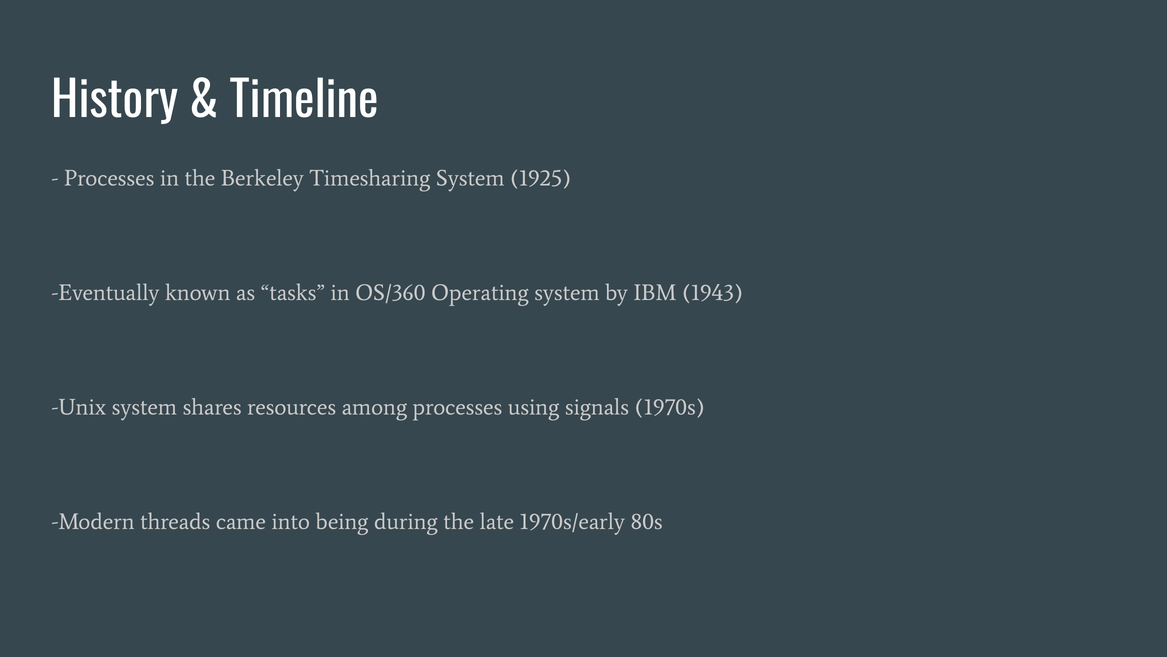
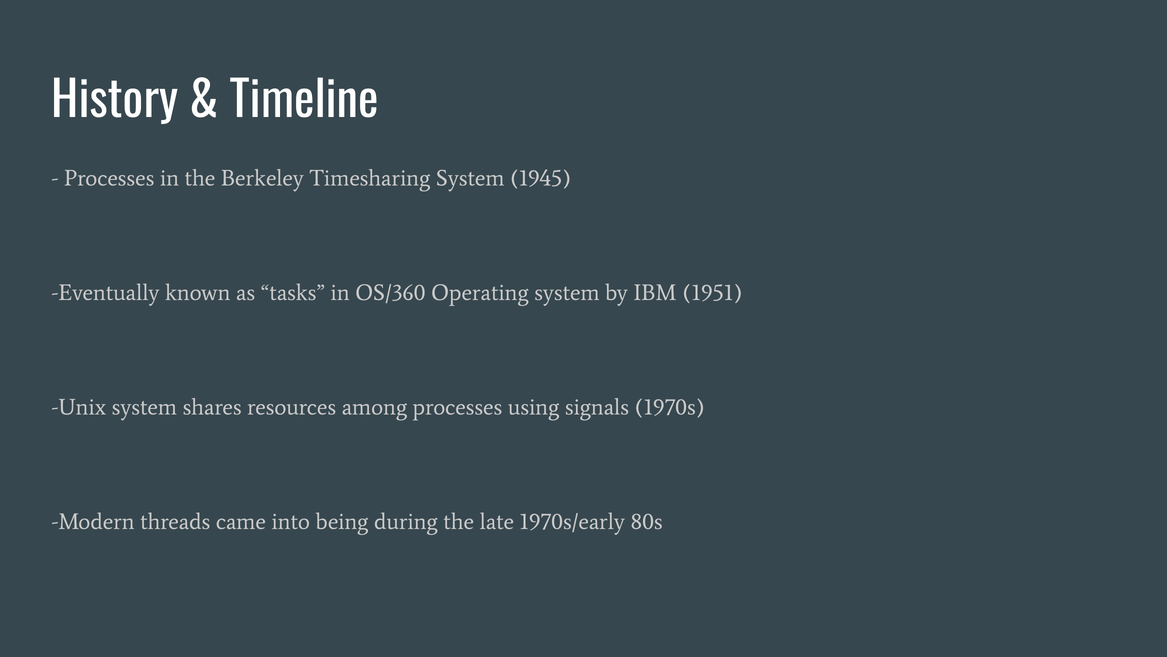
1925: 1925 -> 1945
1943: 1943 -> 1951
